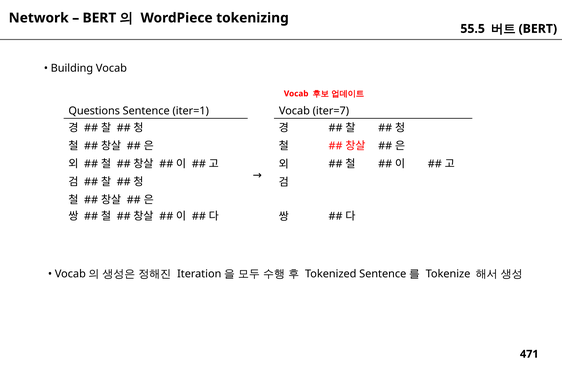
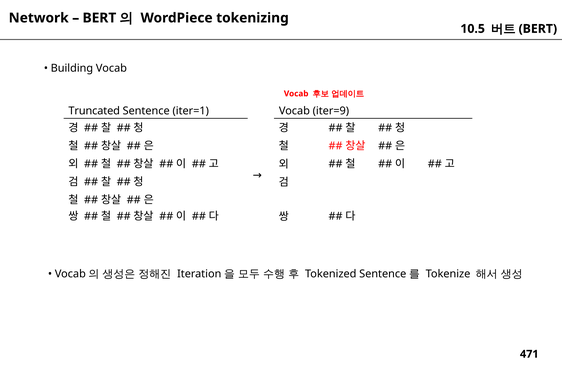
55.5: 55.5 -> 10.5
Questions: Questions -> Truncated
iter=7: iter=7 -> iter=9
